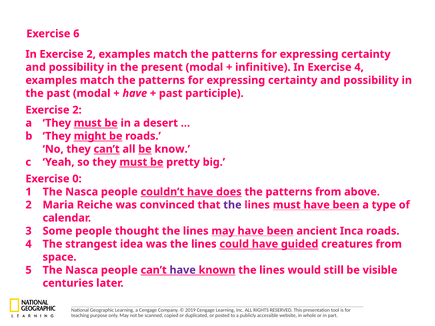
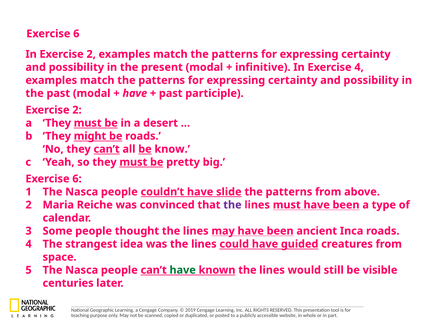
0 at (77, 179): 0 -> 6
does: does -> slide
have at (183, 270) colour: purple -> green
